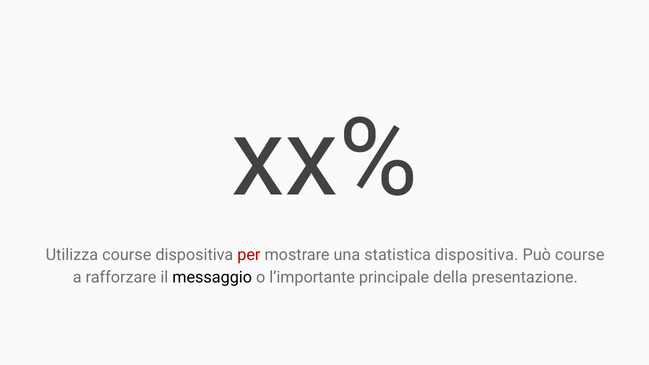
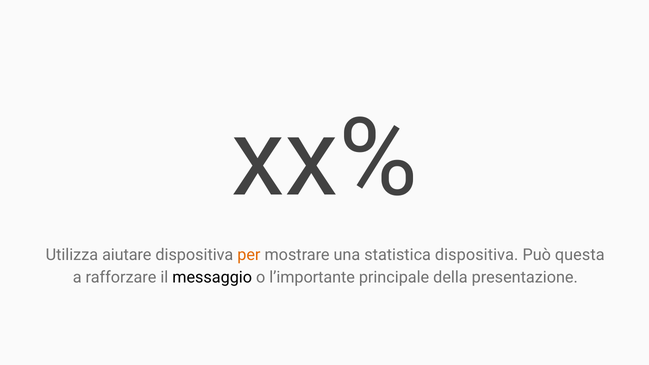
Utilizza course: course -> aiutare
per colour: red -> orange
Può course: course -> questa
